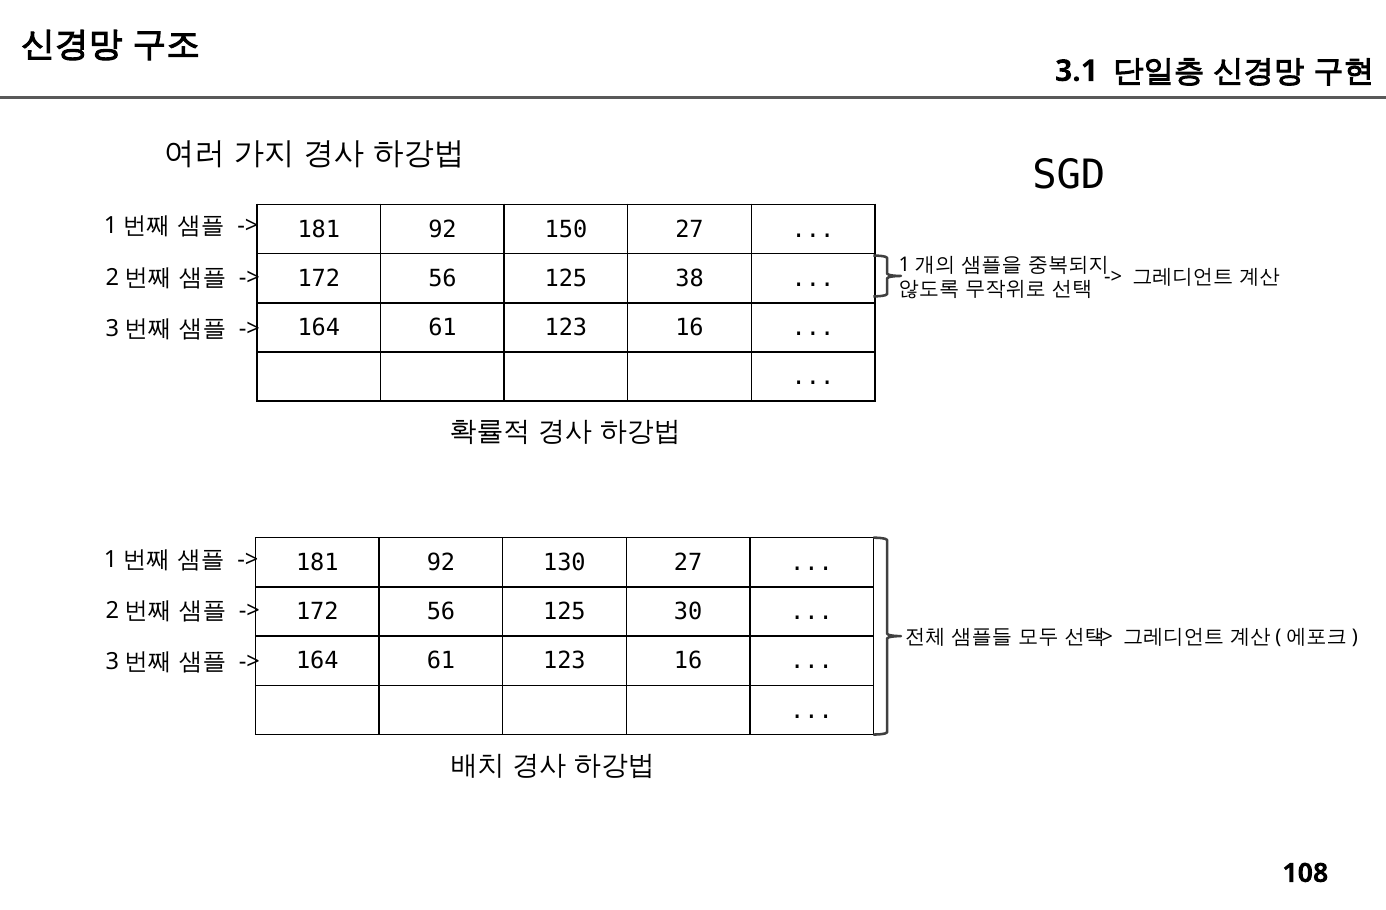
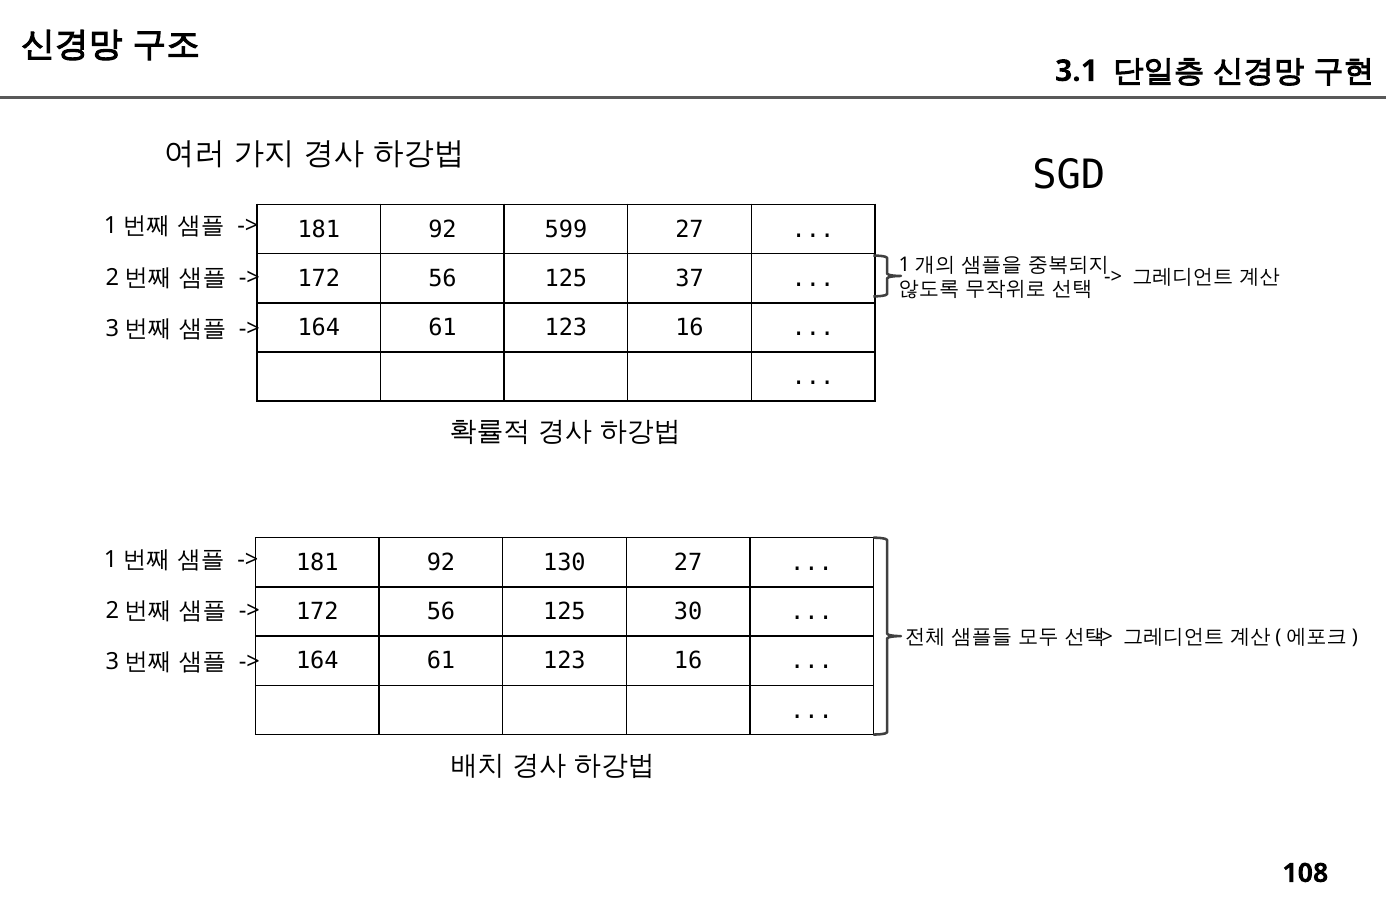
150: 150 -> 599
38: 38 -> 37
